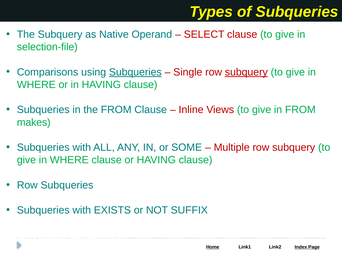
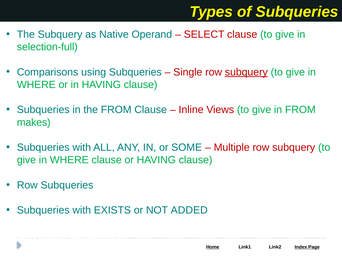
selection-file: selection-file -> selection-full
Subqueries at (135, 72) underline: present -> none
SUFFIX: SUFFIX -> ADDED
